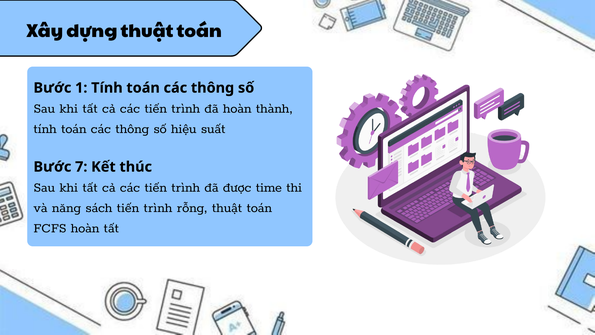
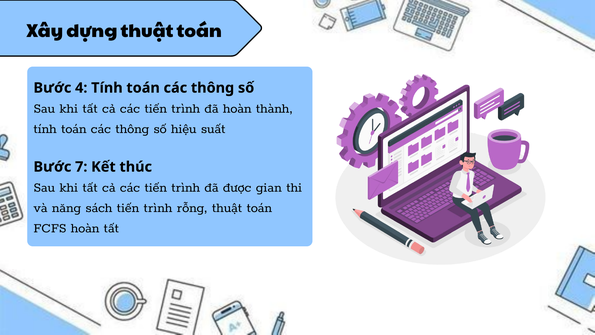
1: 1 -> 4
time: time -> gian
